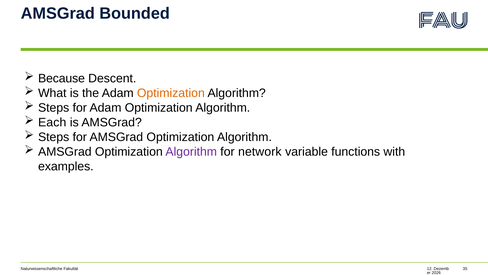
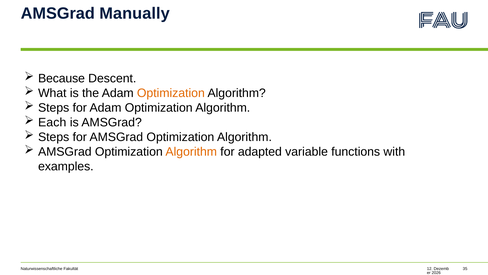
Bounded: Bounded -> Manually
Algorithm at (191, 151) colour: purple -> orange
network: network -> adapted
